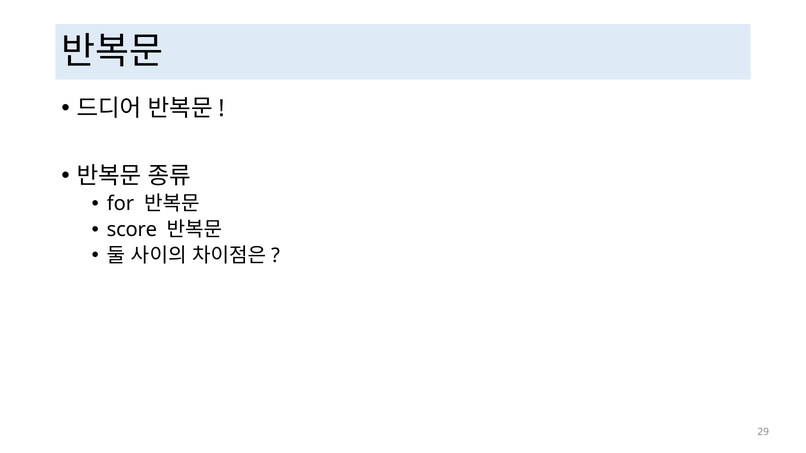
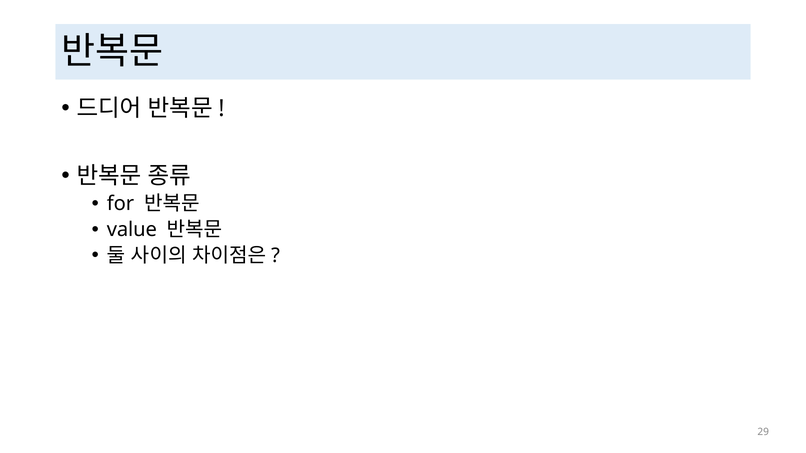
score: score -> value
